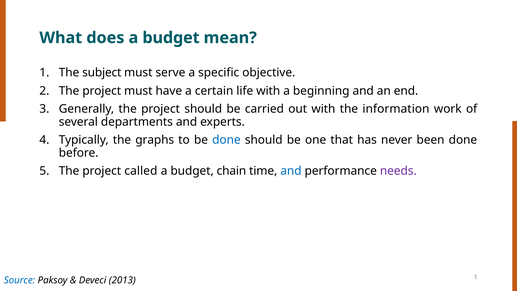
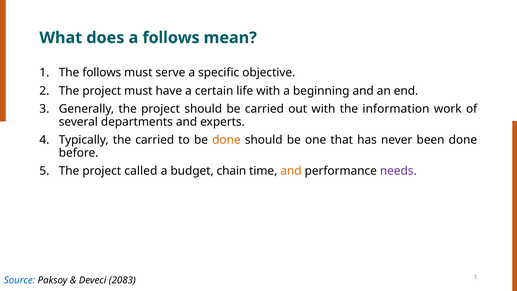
does a budget: budget -> follows
The subject: subject -> follows
the graphs: graphs -> carried
done at (226, 140) colour: blue -> orange
and at (291, 171) colour: blue -> orange
2013: 2013 -> 2083
